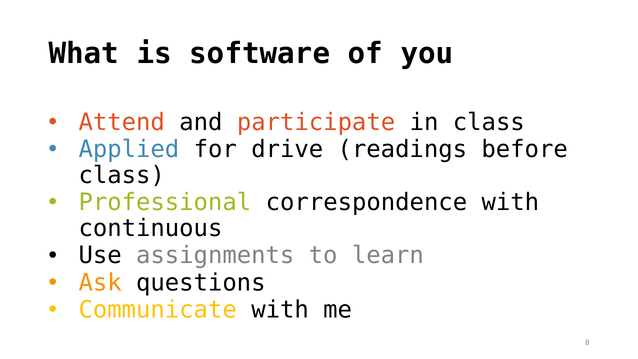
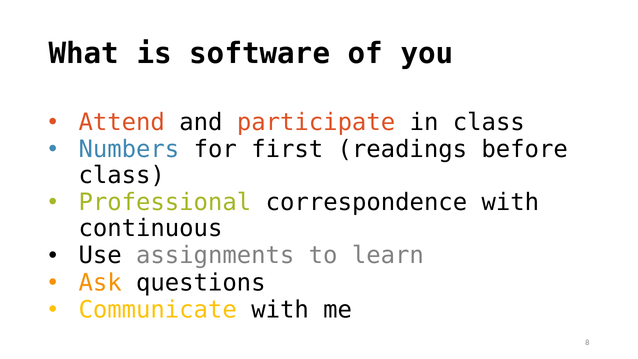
Applied: Applied -> Numbers
drive: drive -> first
